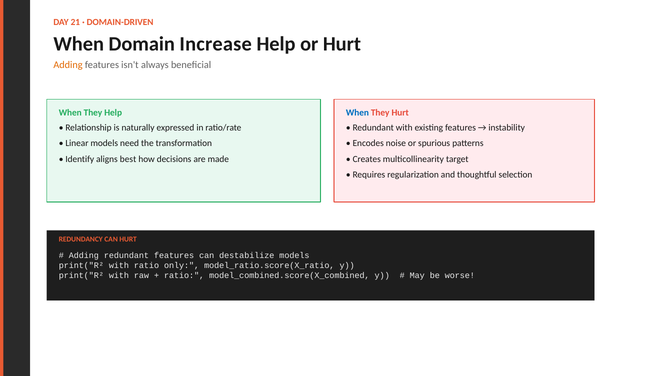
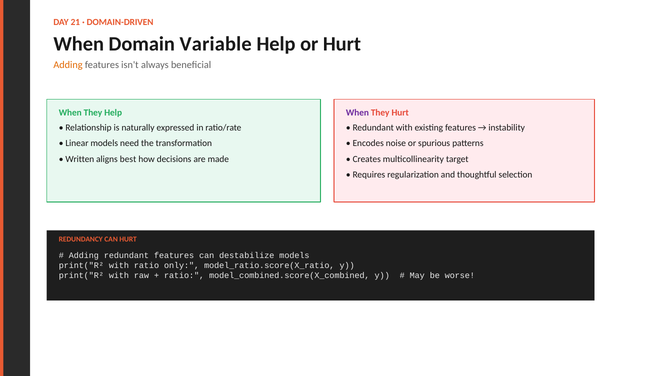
Increase: Increase -> Variable
When at (357, 113) colour: blue -> purple
Identify: Identify -> Written
